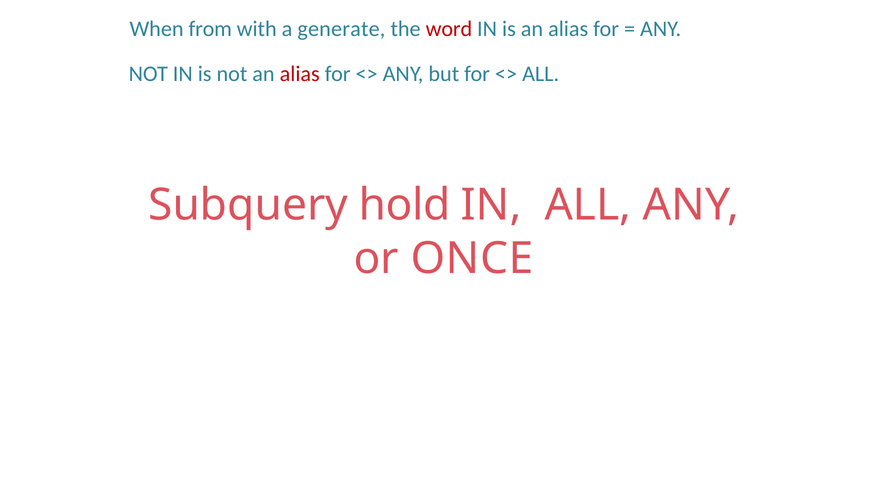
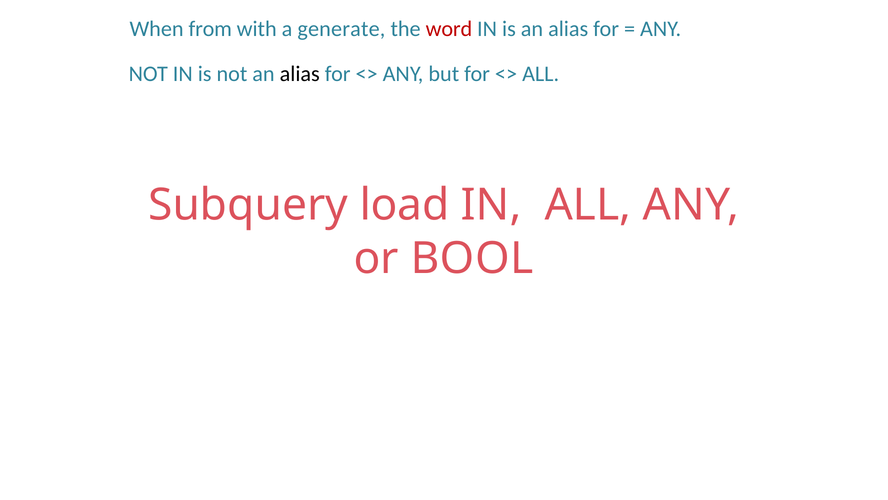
alias at (300, 74) colour: red -> black
hold: hold -> load
ONCE: ONCE -> BOOL
